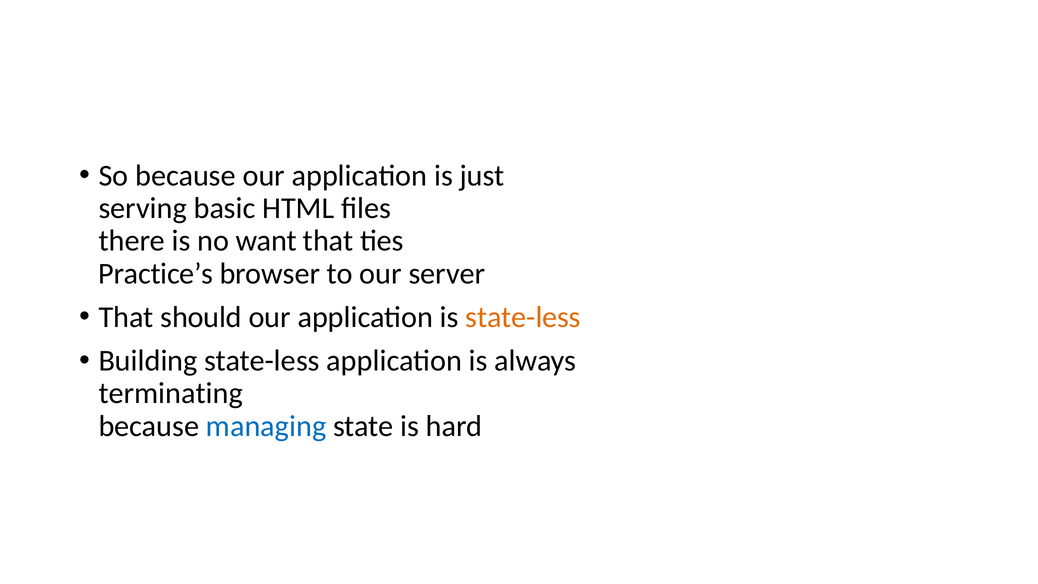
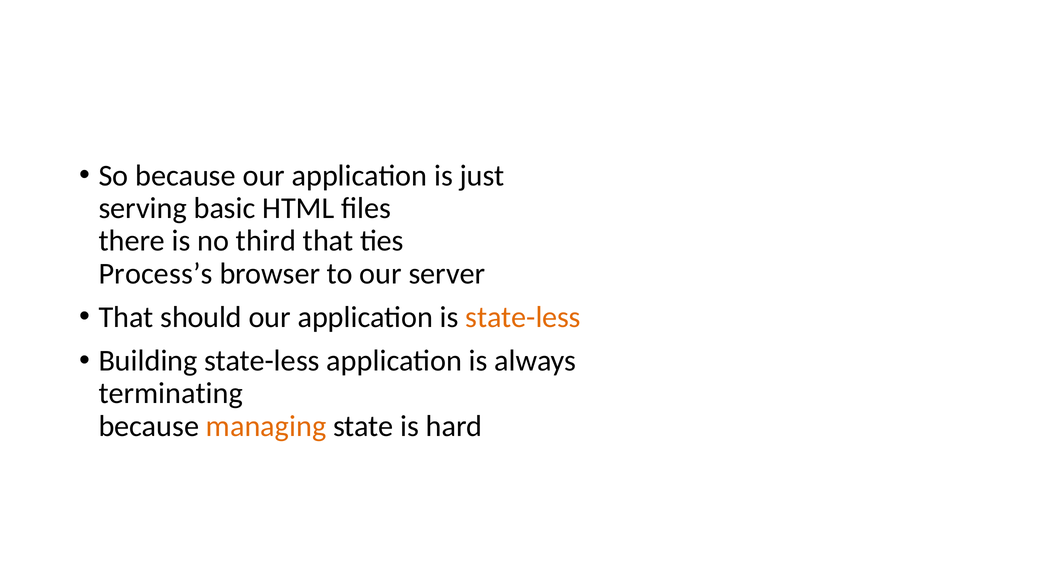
want: want -> third
Practice’s: Practice’s -> Process’s
managing colour: blue -> orange
